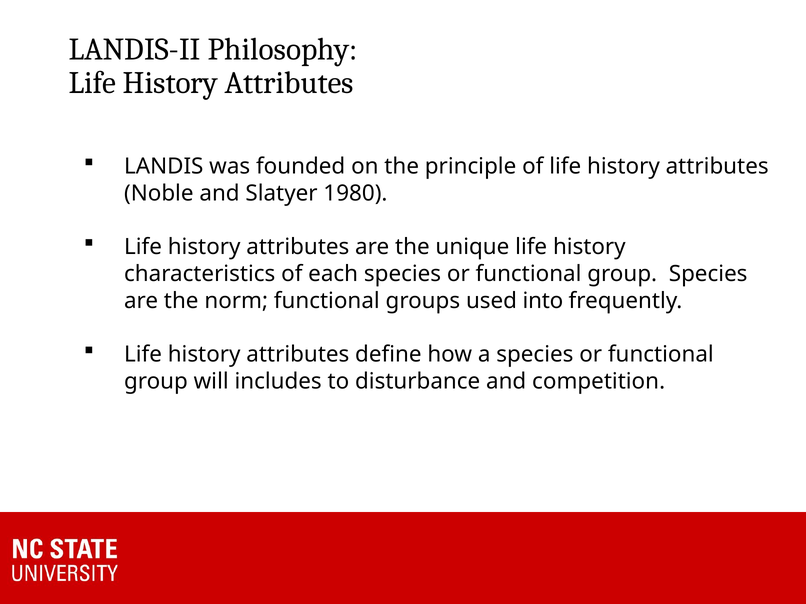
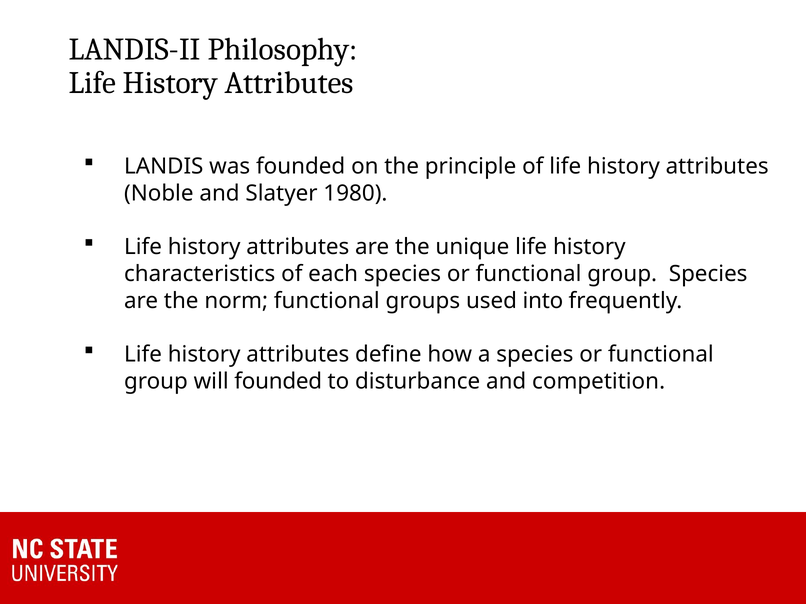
will includes: includes -> founded
